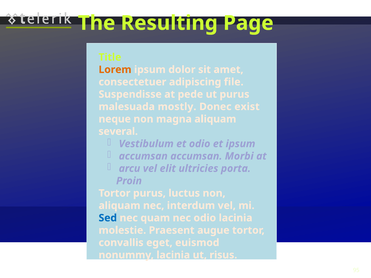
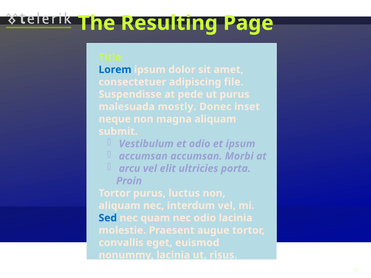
Lorem colour: orange -> blue
exist: exist -> inset
several: several -> submit
